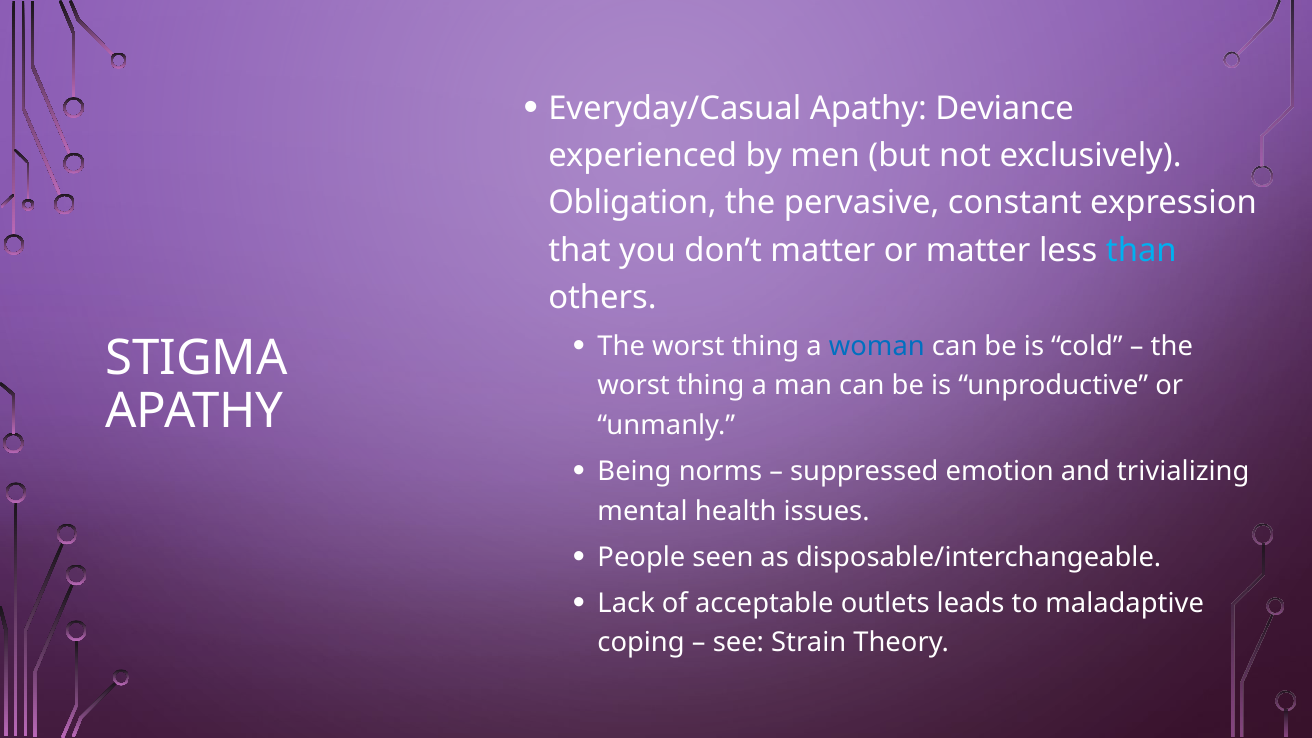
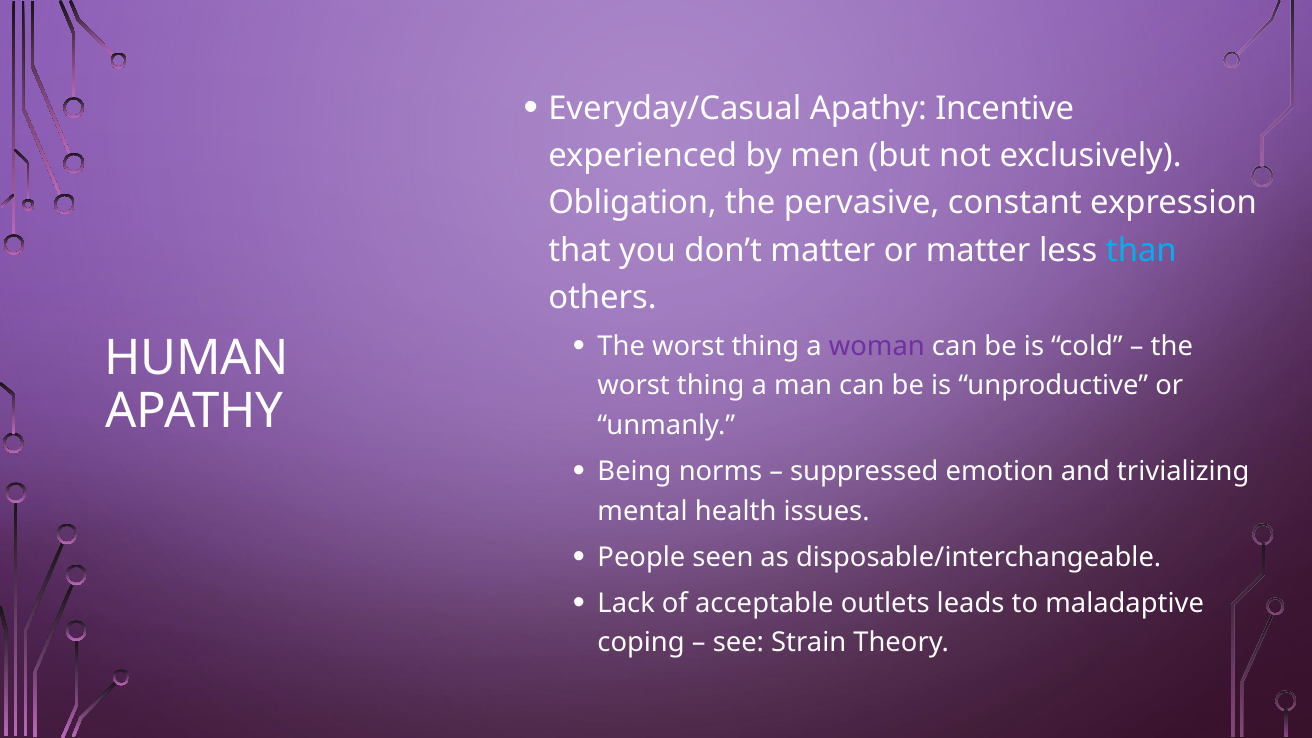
Deviance: Deviance -> Incentive
woman colour: blue -> purple
STIGMA: STIGMA -> HUMAN
